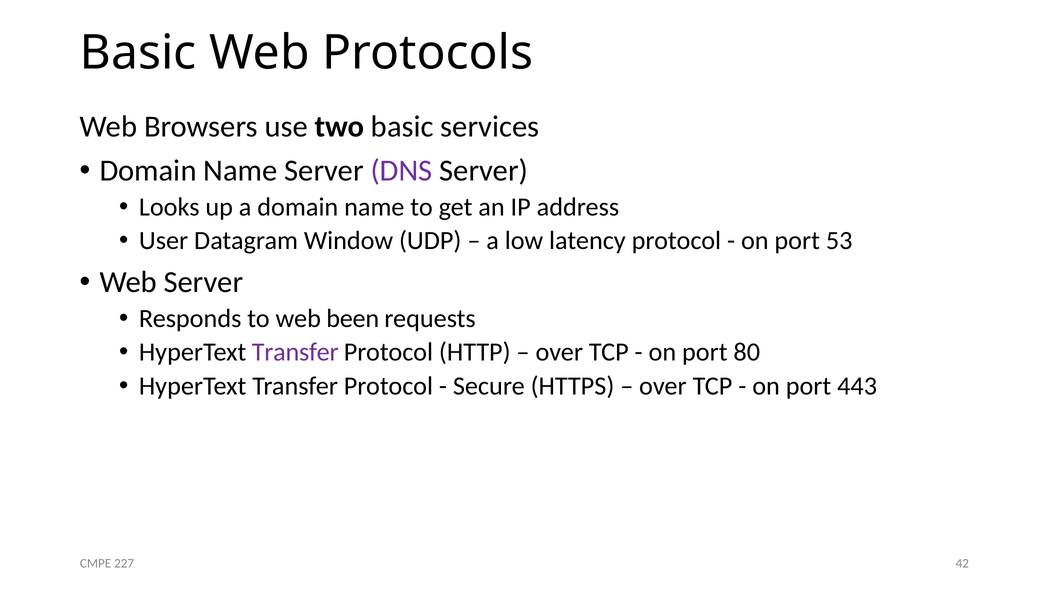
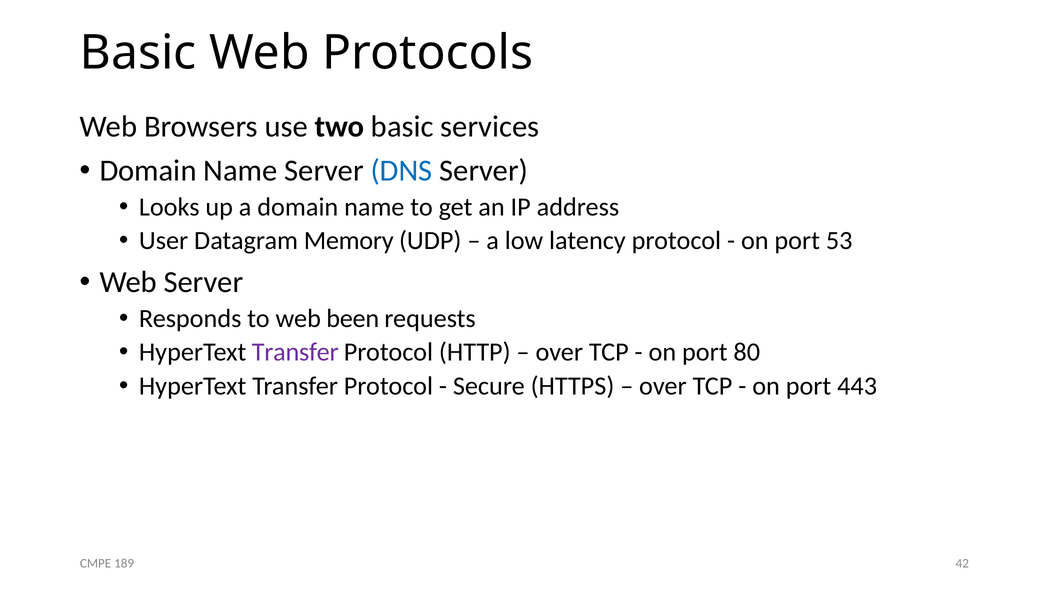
DNS colour: purple -> blue
Window: Window -> Memory
227: 227 -> 189
